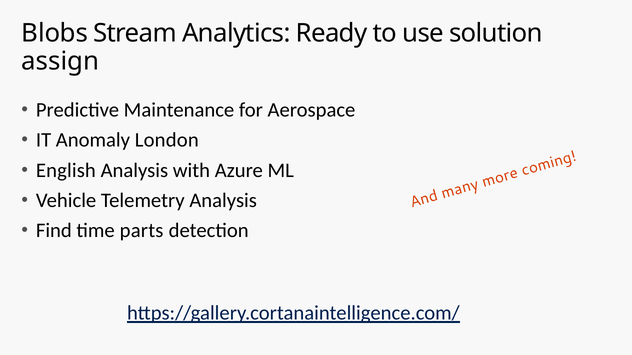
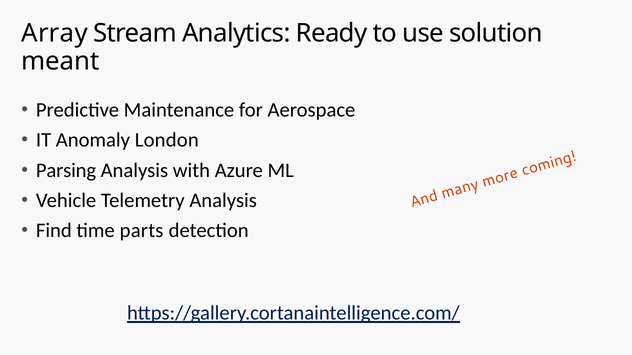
Blobs: Blobs -> Array
assign: assign -> meant
English: English -> Parsing
